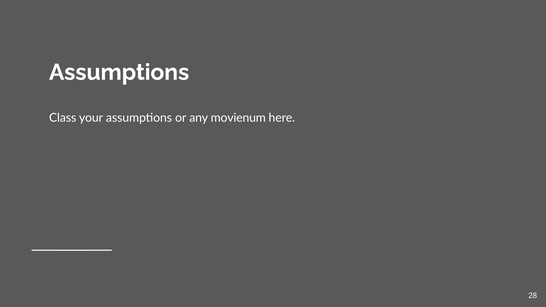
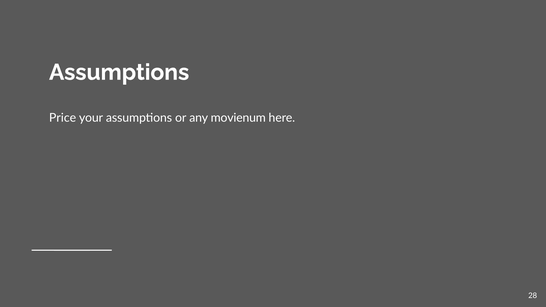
Class: Class -> Price
